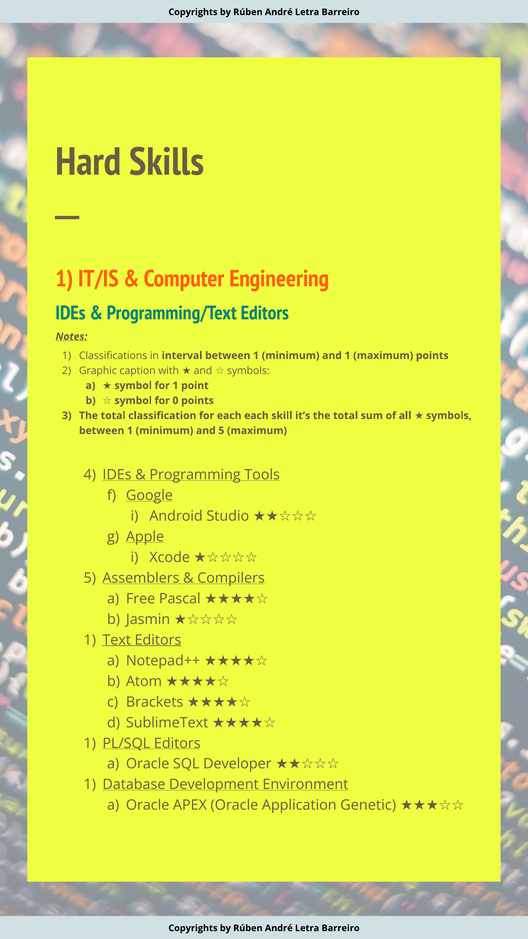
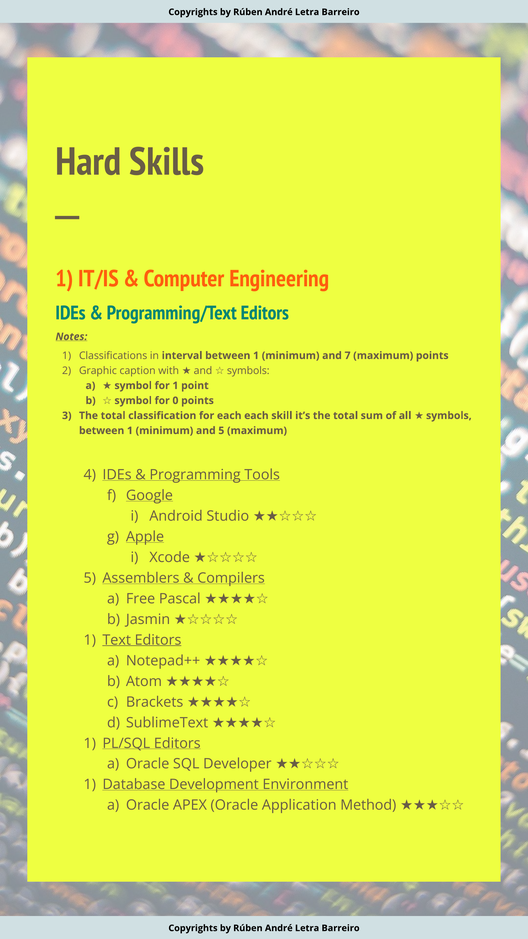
and 1: 1 -> 7
Genetic: Genetic -> Method
